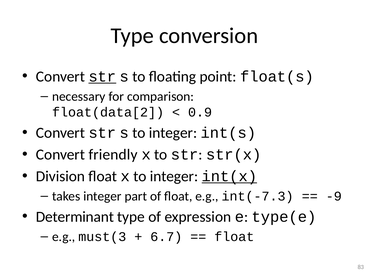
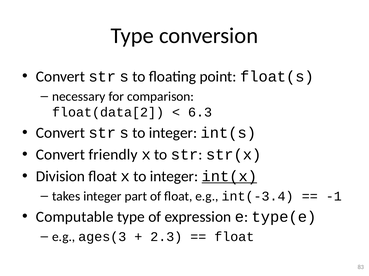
str at (102, 77) underline: present -> none
0.9: 0.9 -> 6.3
int(-7.3: int(-7.3 -> int(-3.4
-9: -9 -> -1
Determinant: Determinant -> Computable
must(3: must(3 -> ages(3
6.7: 6.7 -> 2.3
